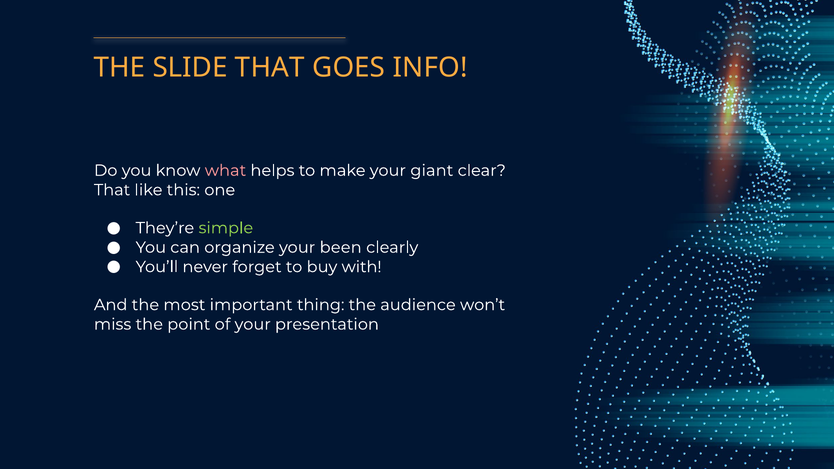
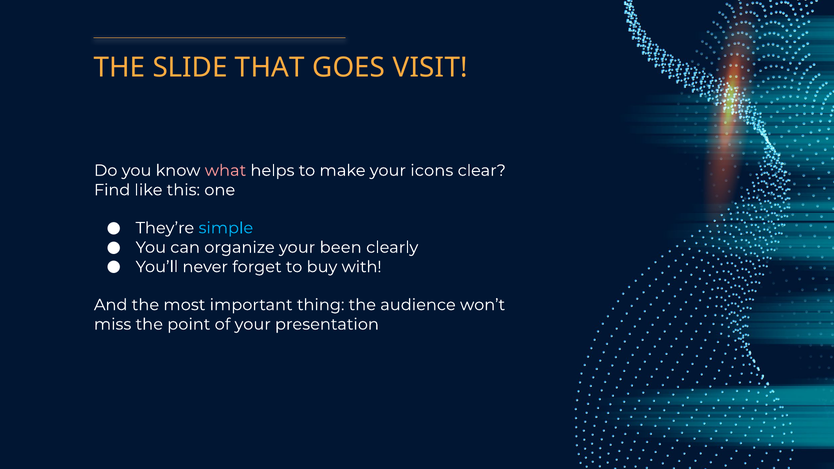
INFO: INFO -> VISIT
giant: giant -> icons
That at (112, 190): That -> Find
simple colour: light green -> light blue
